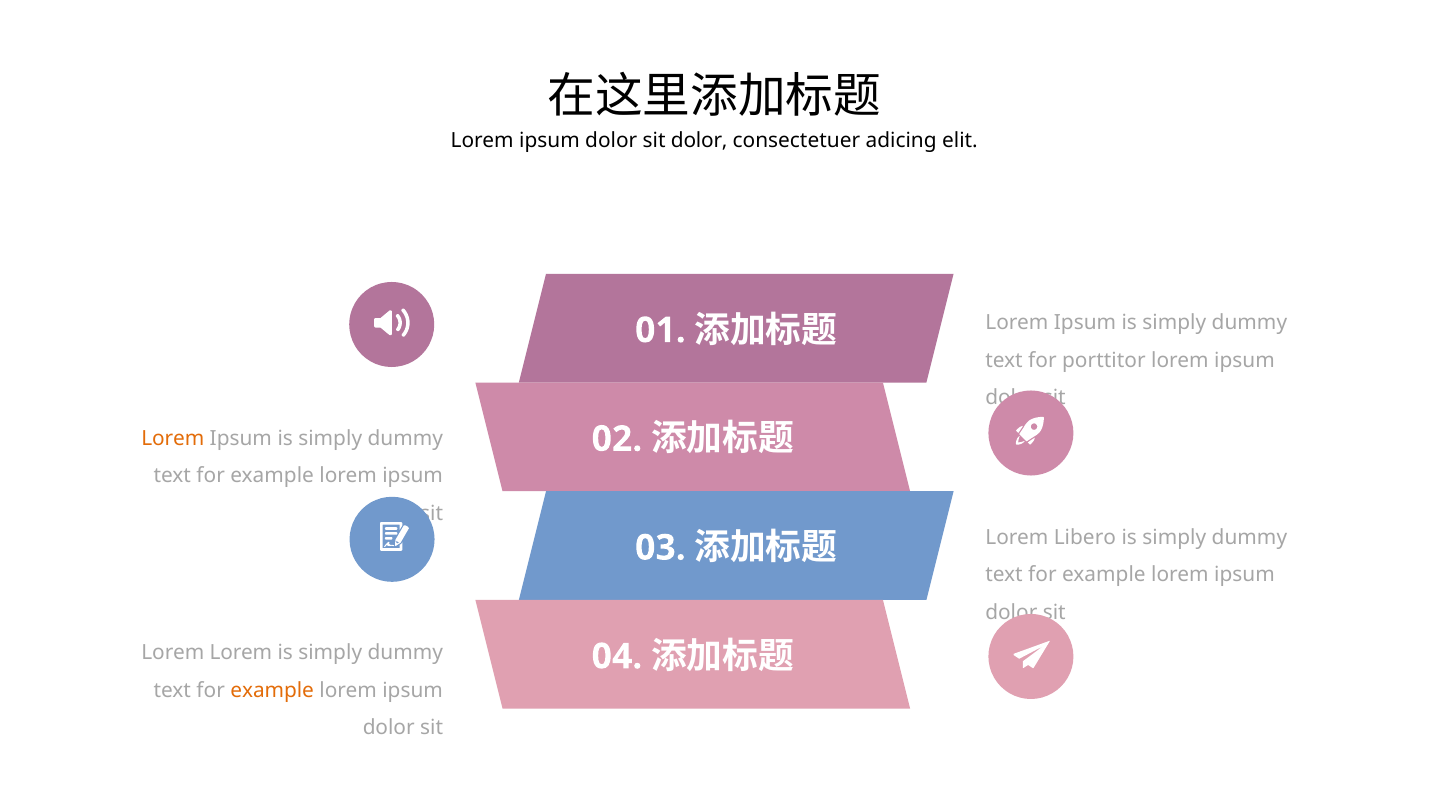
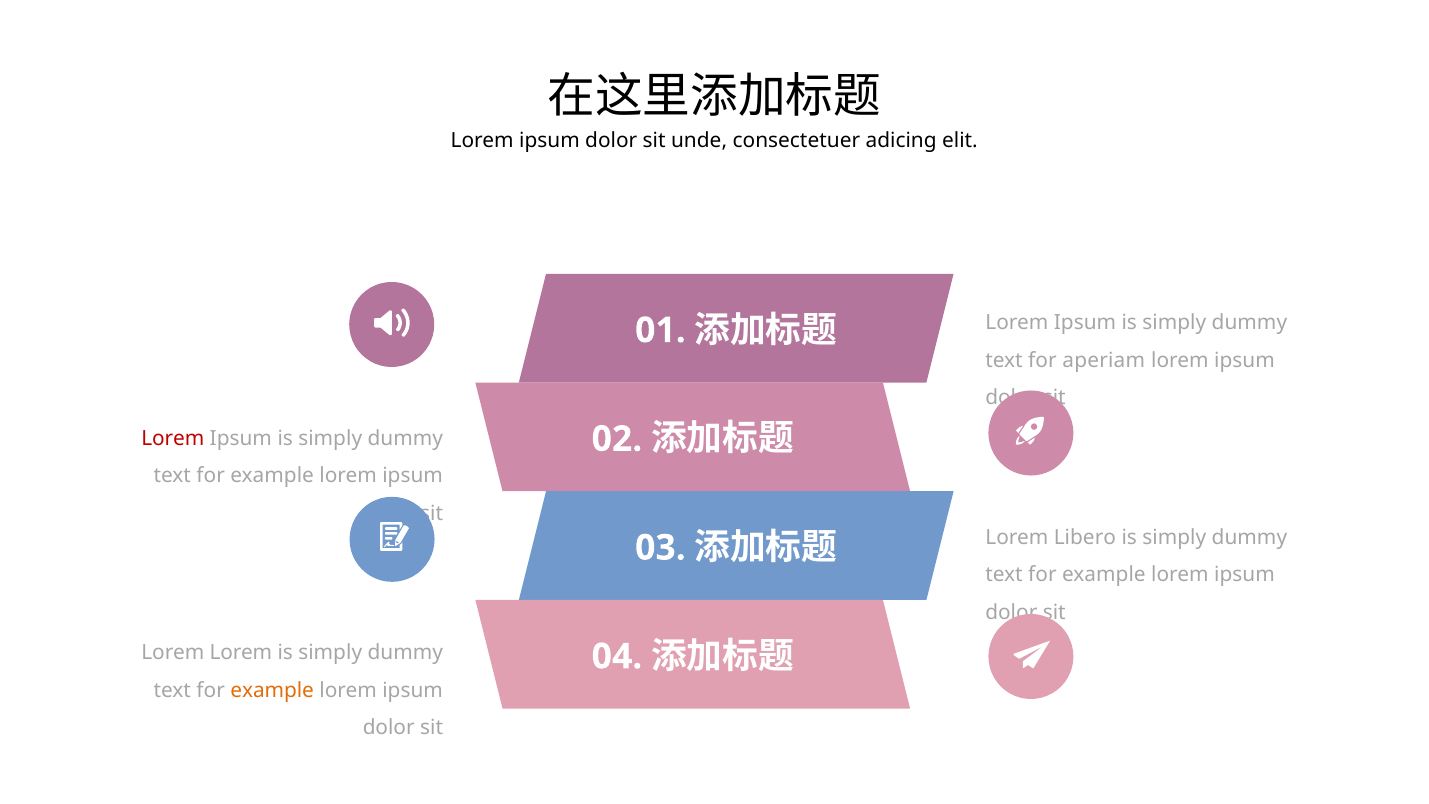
sit dolor: dolor -> unde
porttitor: porttitor -> aperiam
Lorem at (173, 438) colour: orange -> red
